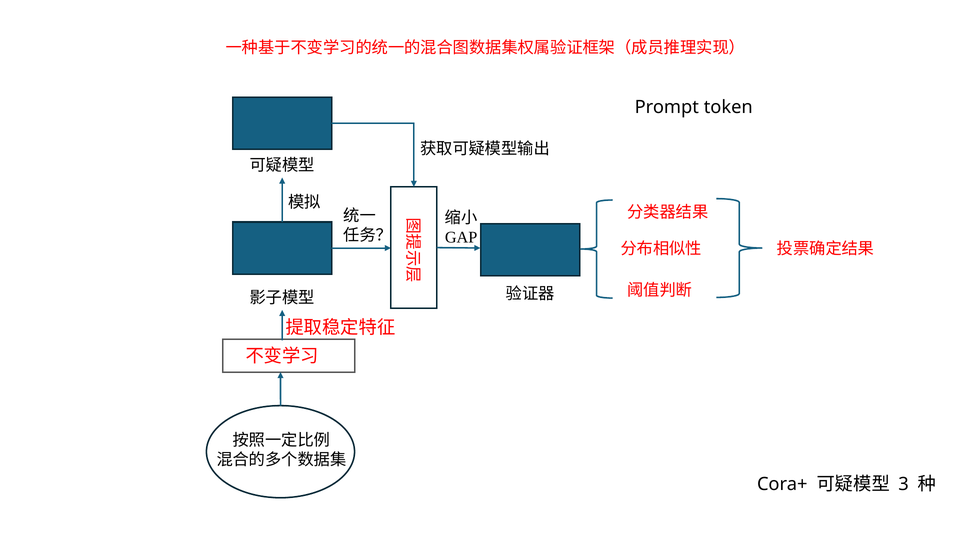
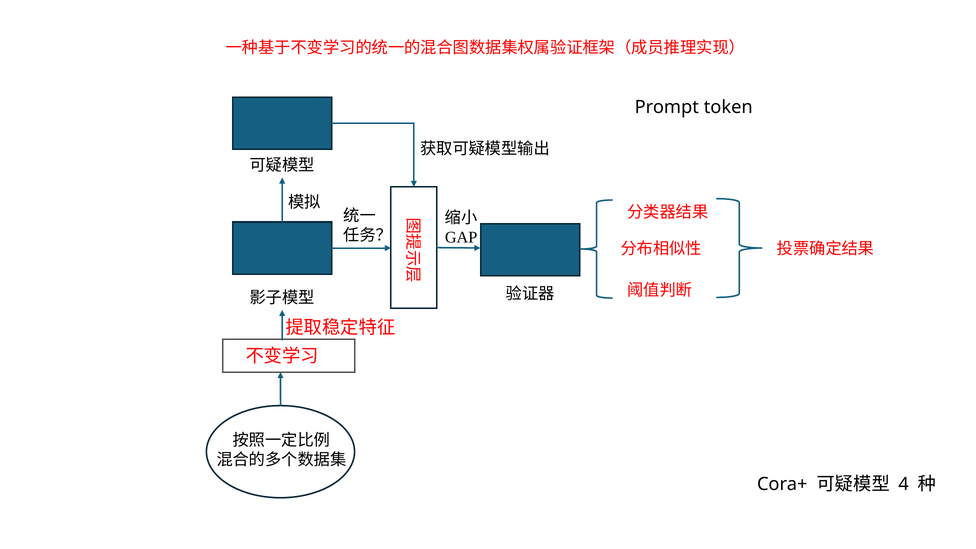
3: 3 -> 4
